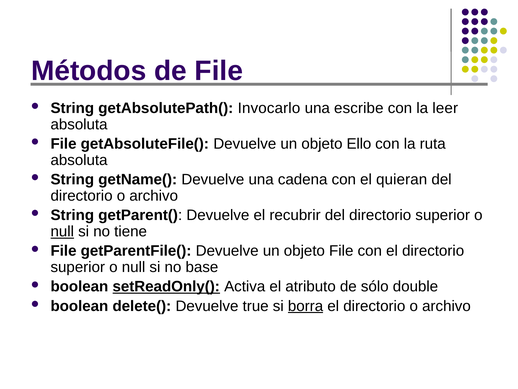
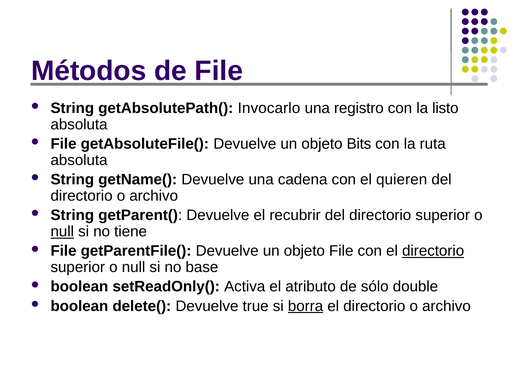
escribe: escribe -> registro
leer: leer -> listo
Ello: Ello -> Bits
quieran: quieran -> quieren
directorio at (433, 251) underline: none -> present
setReadOnly( underline: present -> none
